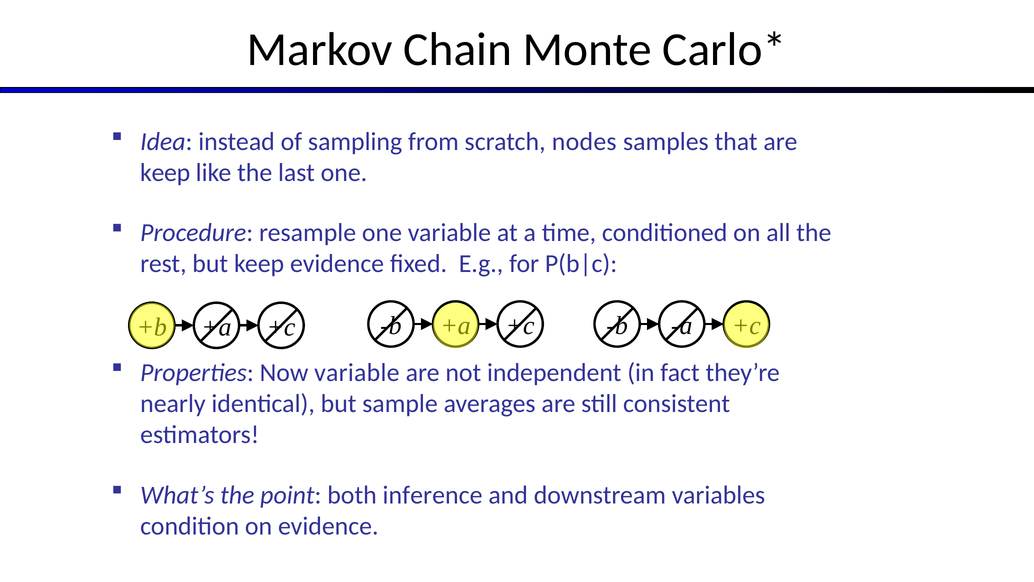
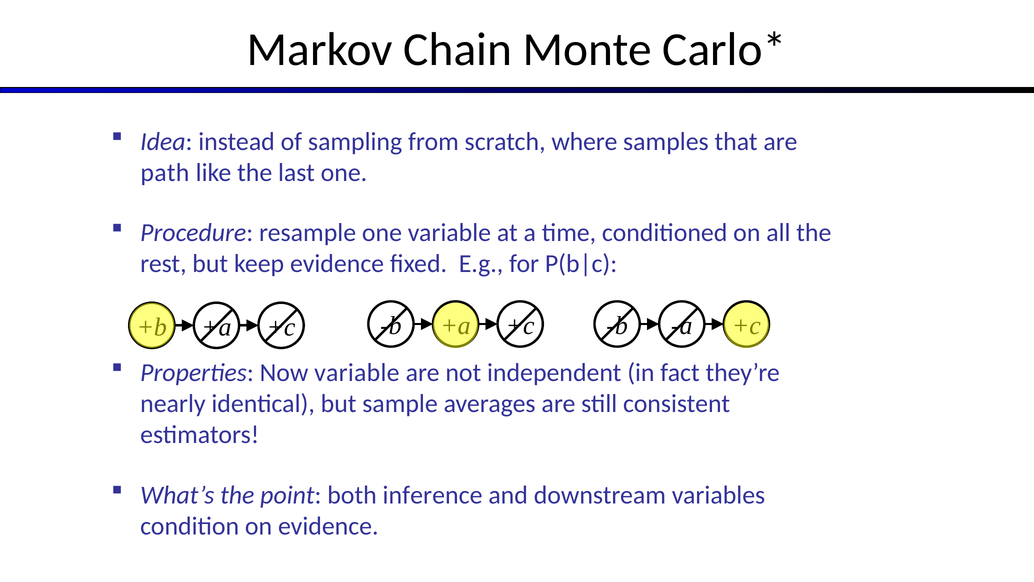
nodes: nodes -> where
keep at (165, 172): keep -> path
